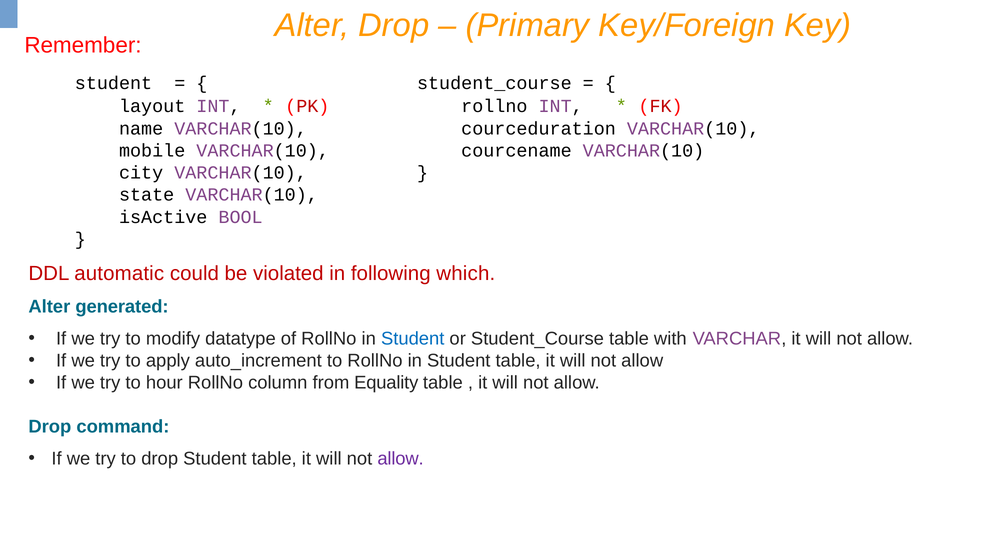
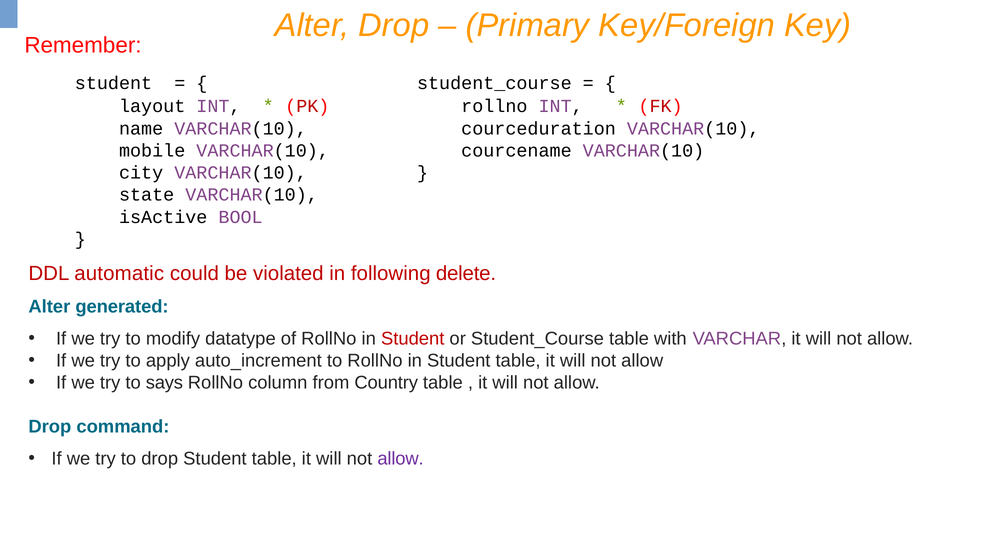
which: which -> delete
Student at (413, 339) colour: blue -> red
hour: hour -> says
Equality: Equality -> Country
